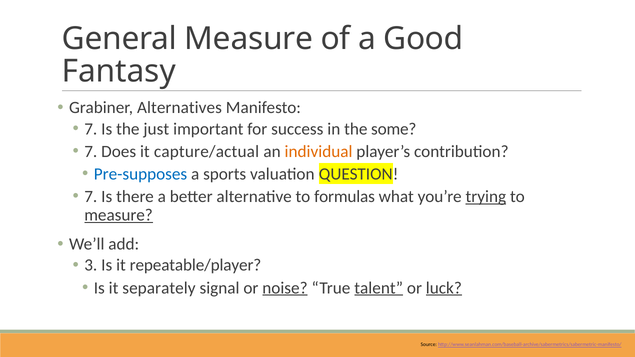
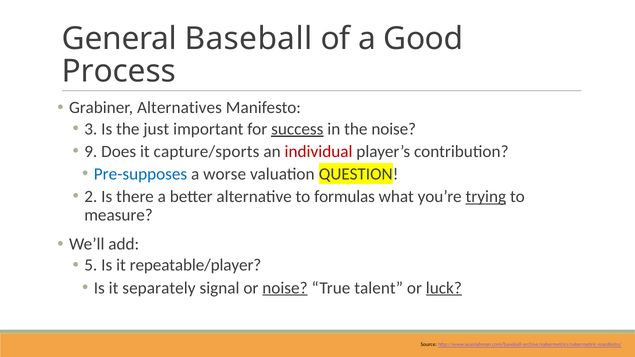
General Measure: Measure -> Baseball
Fantasy: Fantasy -> Process
7 at (91, 129): 7 -> 3
success underline: none -> present
the some: some -> noise
7 at (91, 151): 7 -> 9
capture/actual: capture/actual -> capture/sports
individual colour: orange -> red
sports: sports -> worse
7 at (91, 197): 7 -> 2
measure at (119, 215) underline: present -> none
3: 3 -> 5
talent underline: present -> none
